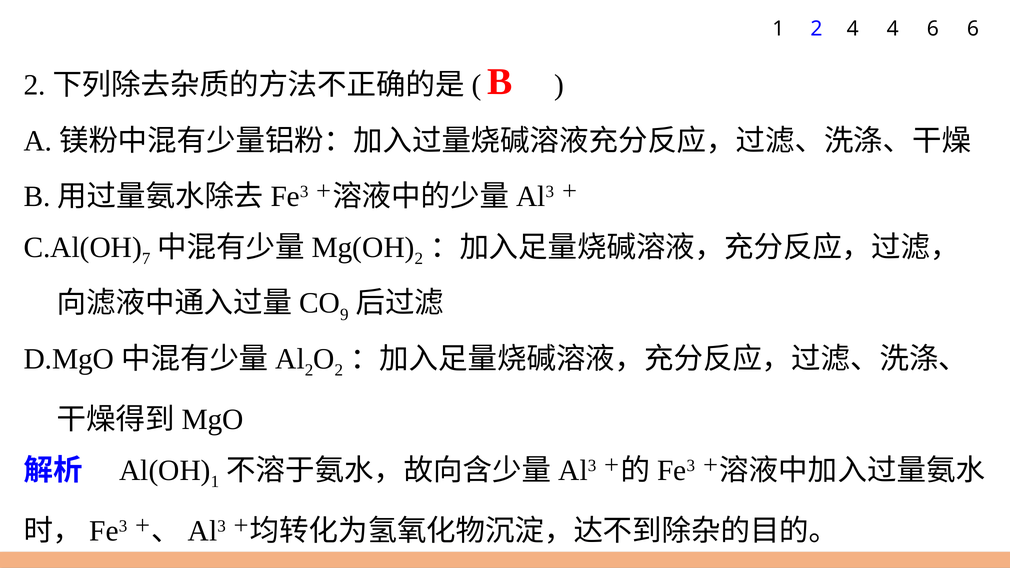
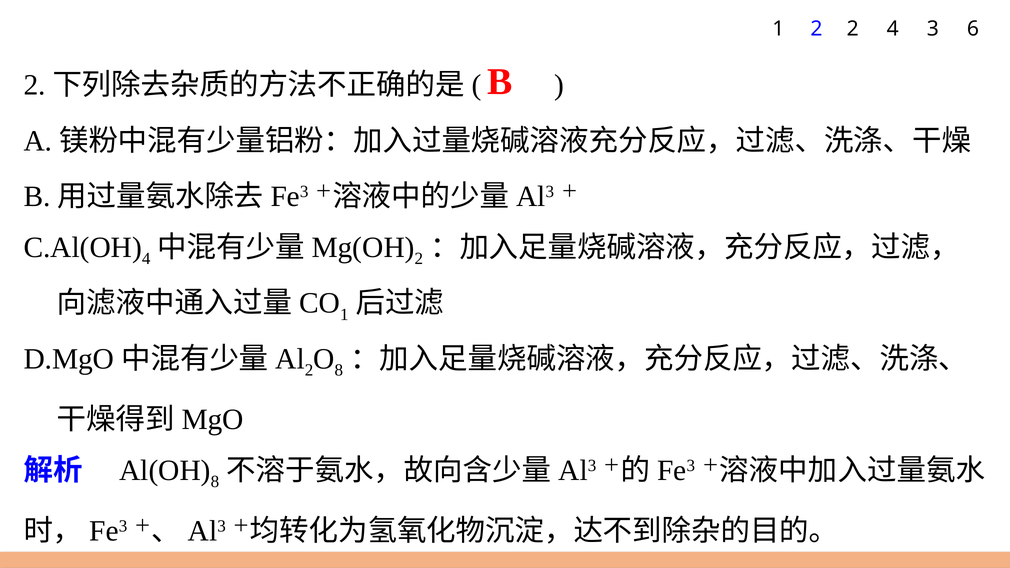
2 4: 4 -> 2
4 6: 6 -> 3
7 at (146, 259): 7 -> 4
9 at (344, 315): 9 -> 1
2 at (339, 371): 2 -> 8
1 at (215, 482): 1 -> 8
